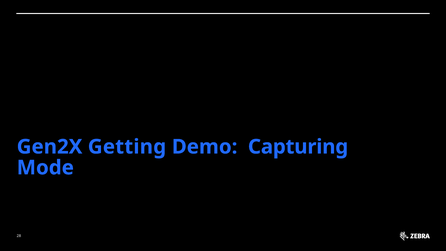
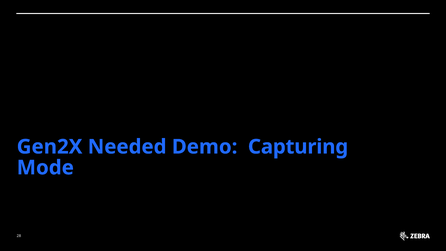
Getting: Getting -> Needed
